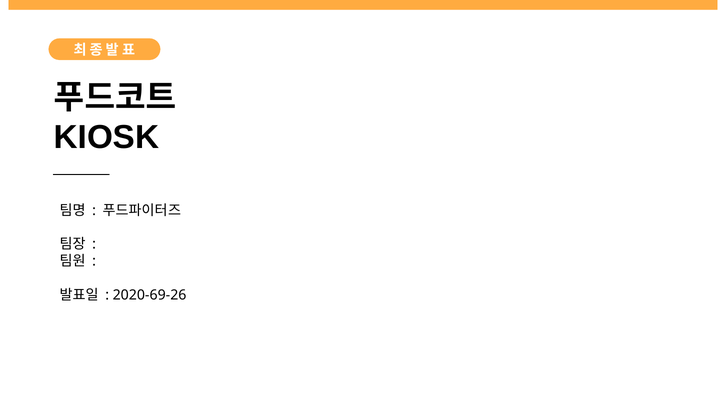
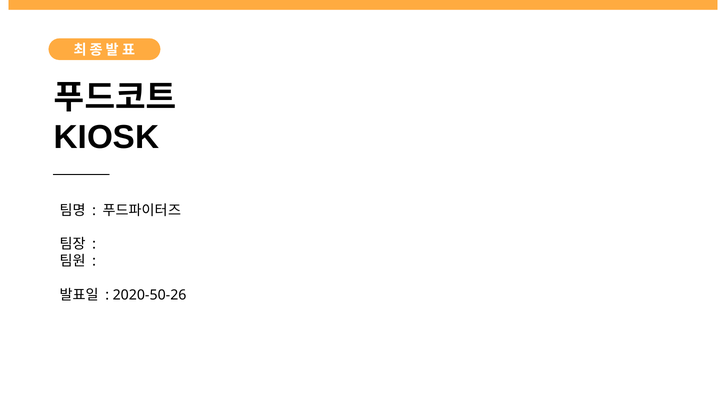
2020-69-26: 2020-69-26 -> 2020-50-26
